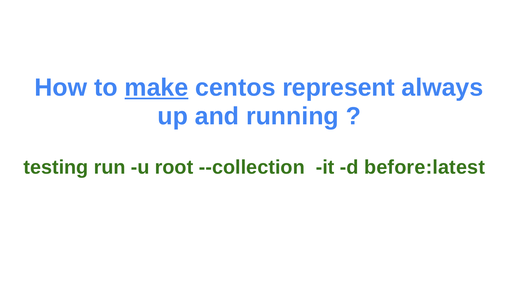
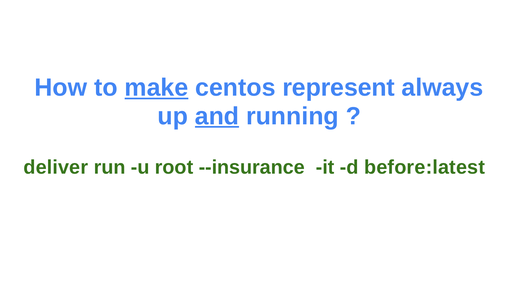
and underline: none -> present
testing: testing -> deliver
--collection: --collection -> --insurance
